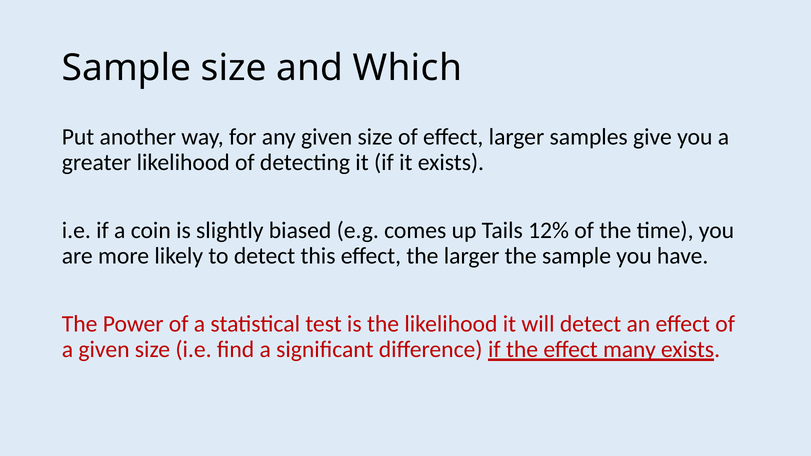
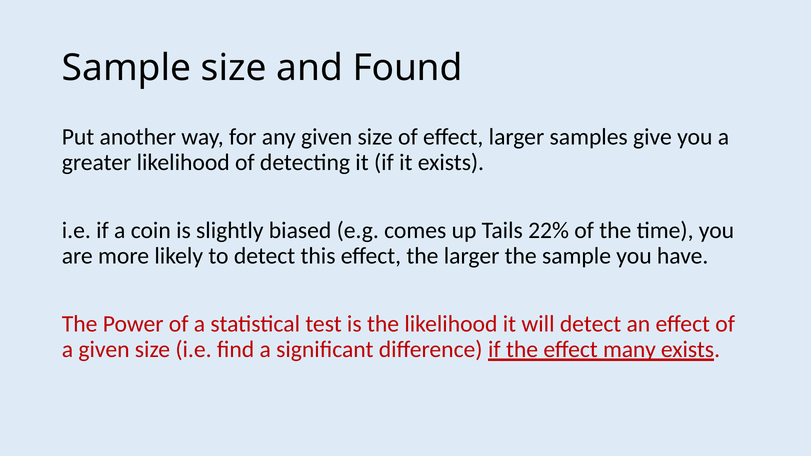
Which: Which -> Found
12%: 12% -> 22%
